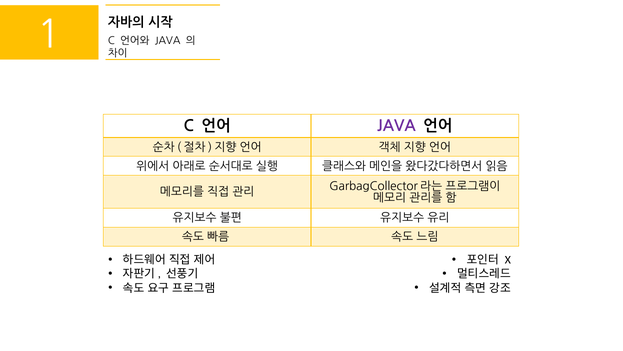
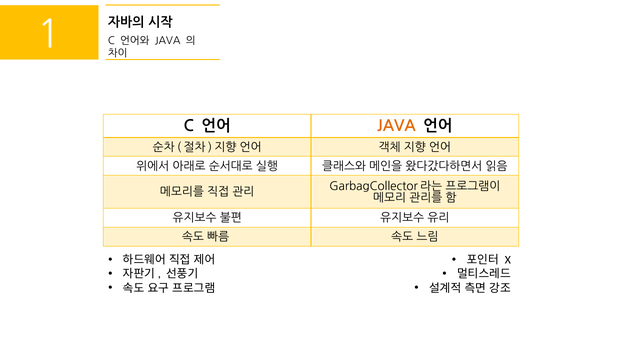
JAVA at (396, 126) colour: purple -> orange
